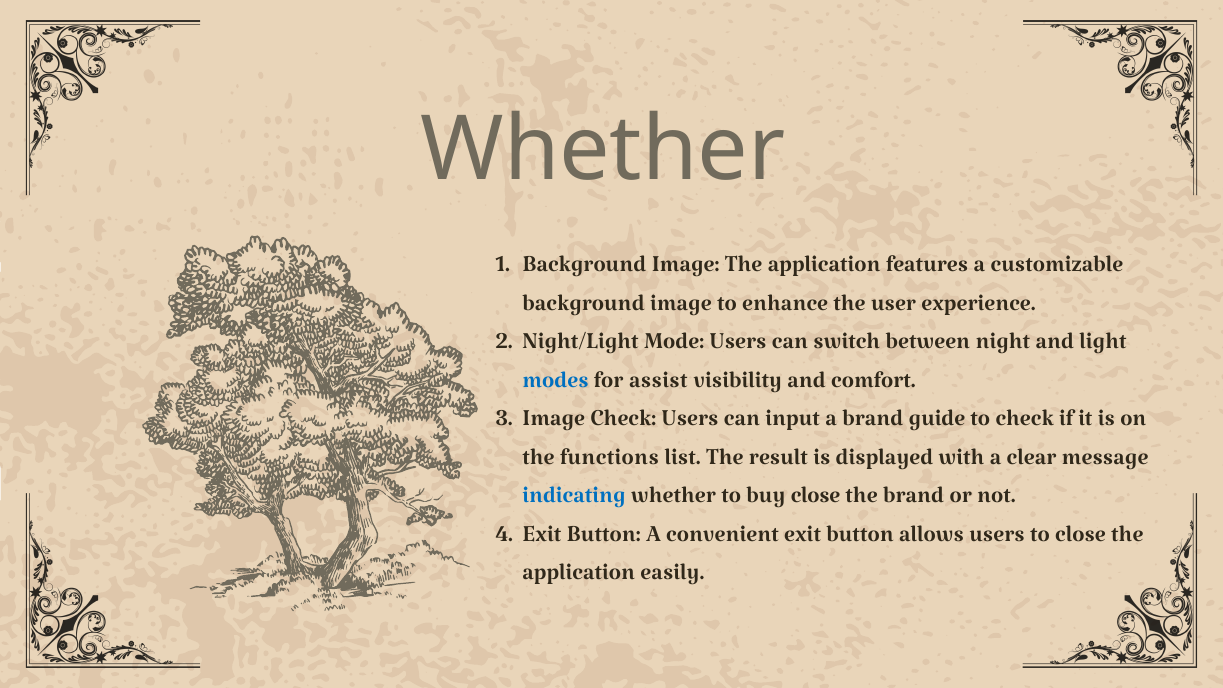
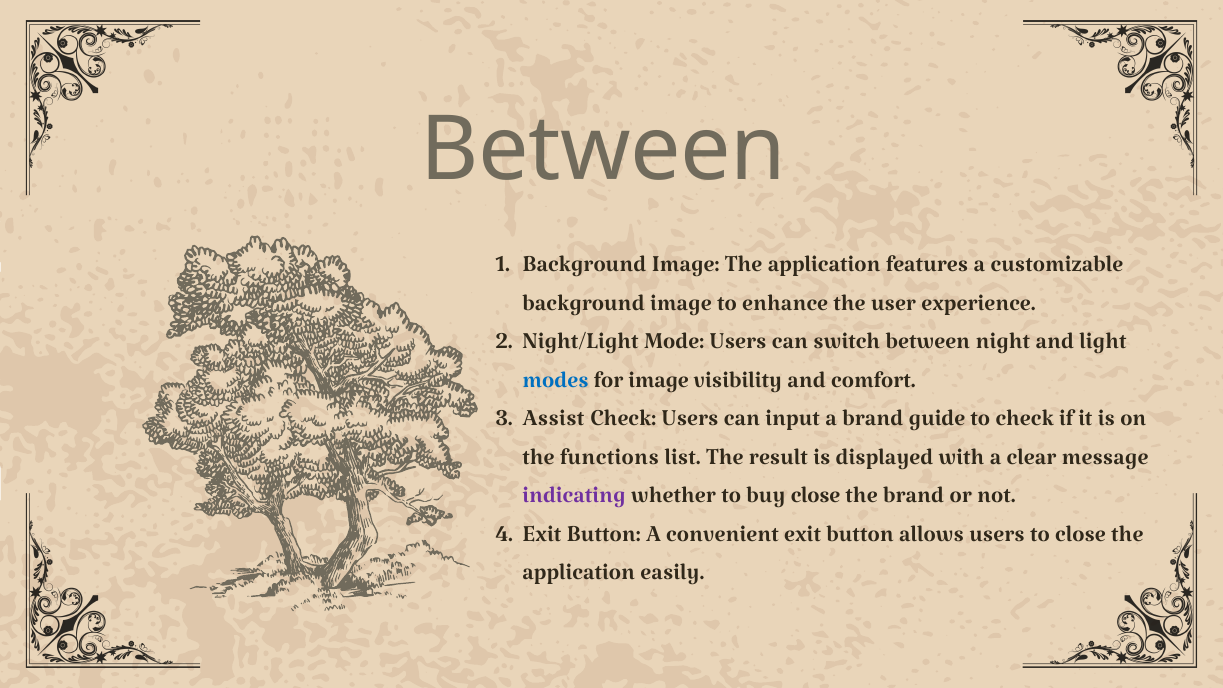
Whether at (603, 150): Whether -> Between
for assist: assist -> image
Image at (554, 415): Image -> Assist
indicating colour: blue -> purple
